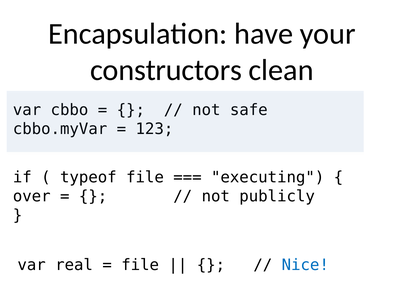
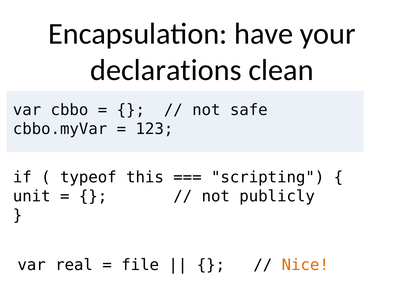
constructors: constructors -> declarations
typeof file: file -> this
executing: executing -> scripting
over: over -> unit
Nice colour: blue -> orange
